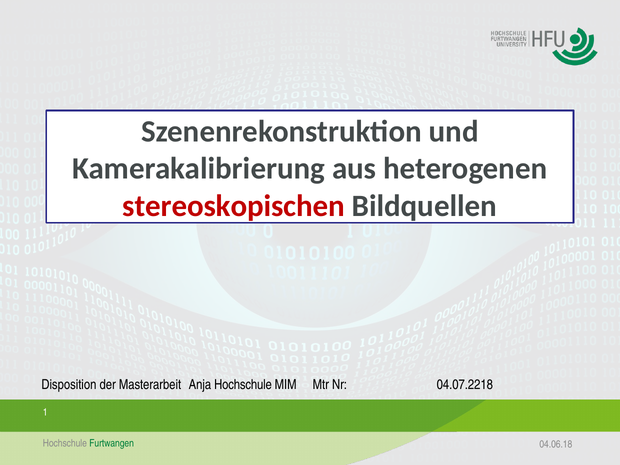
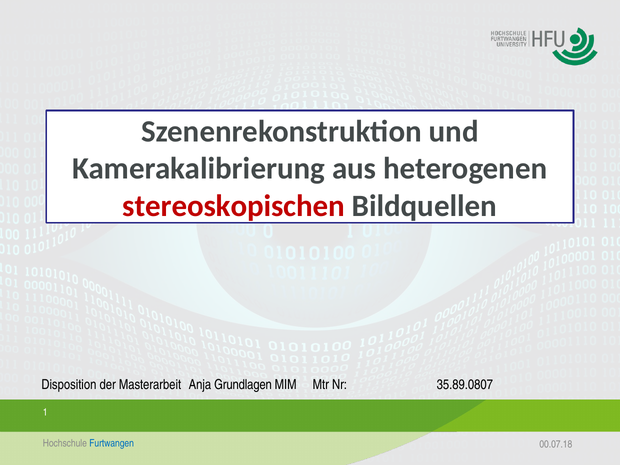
Anja Hochschule: Hochschule -> Grundlagen
04.07.2218: 04.07.2218 -> 35.89.0807
Furtwangen colour: green -> blue
04.06.18: 04.06.18 -> 00.07.18
